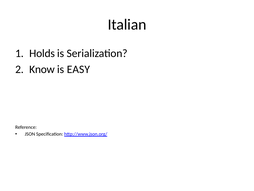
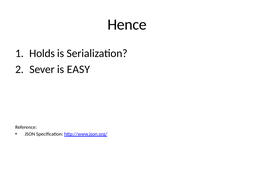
Italian: Italian -> Hence
Know: Know -> Sever
